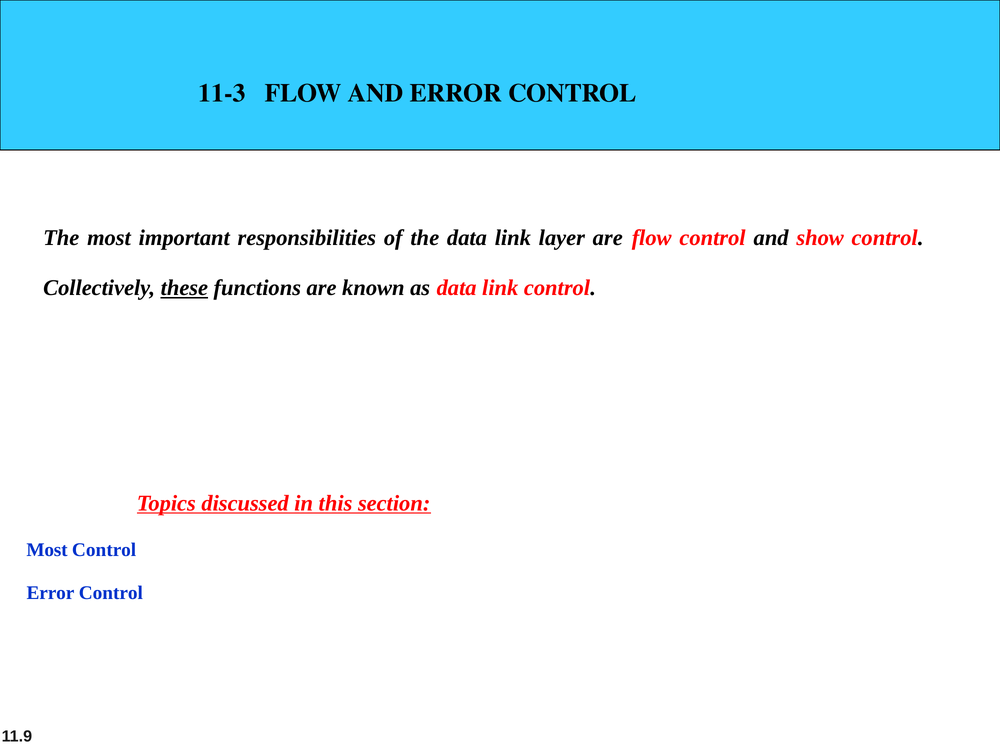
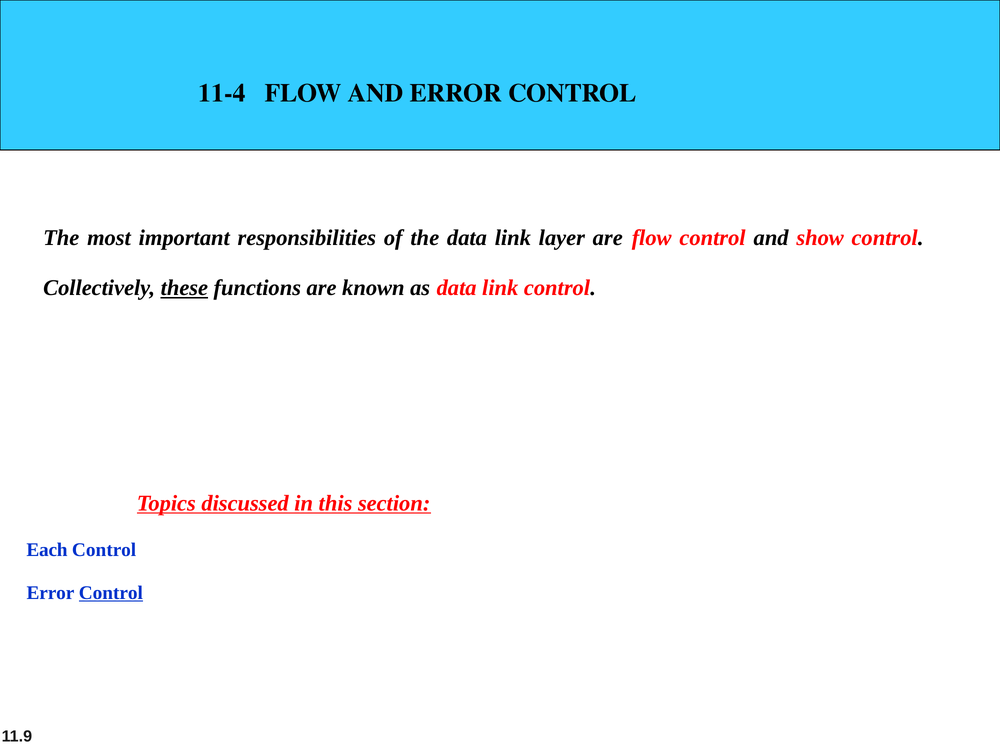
11-3: 11-3 -> 11-4
Most at (47, 550): Most -> Each
Control at (111, 593) underline: none -> present
